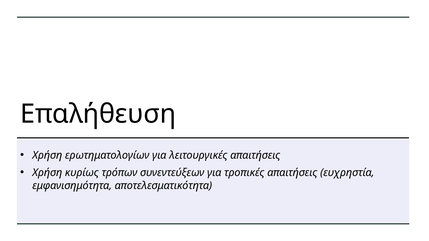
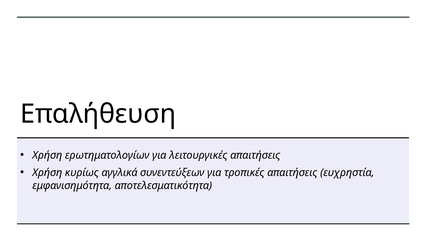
τρόπων: τρόπων -> αγγλικά
